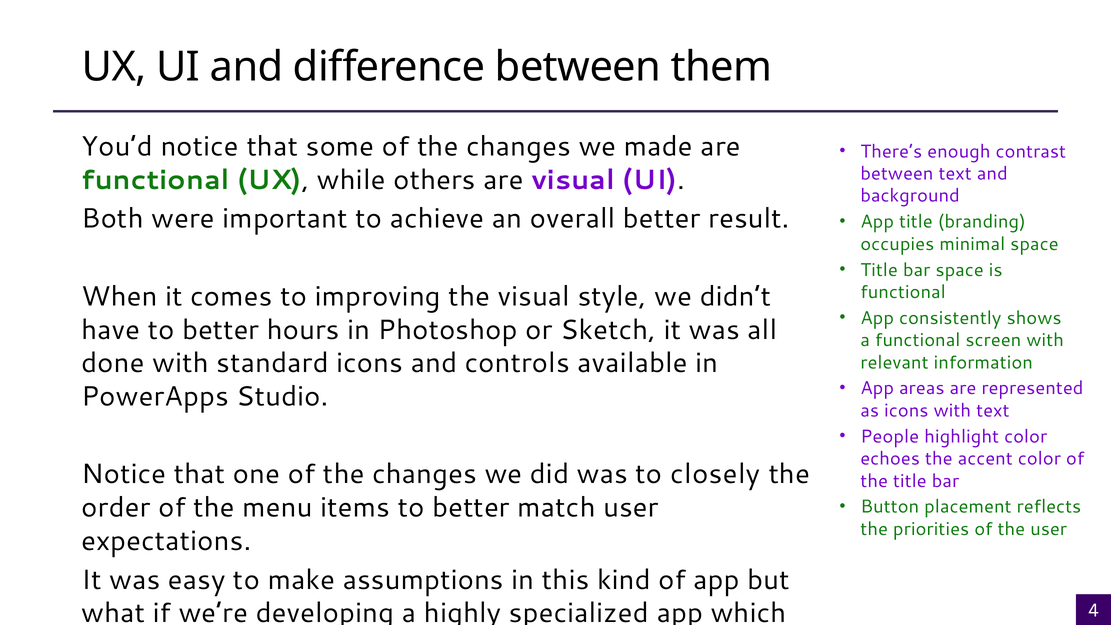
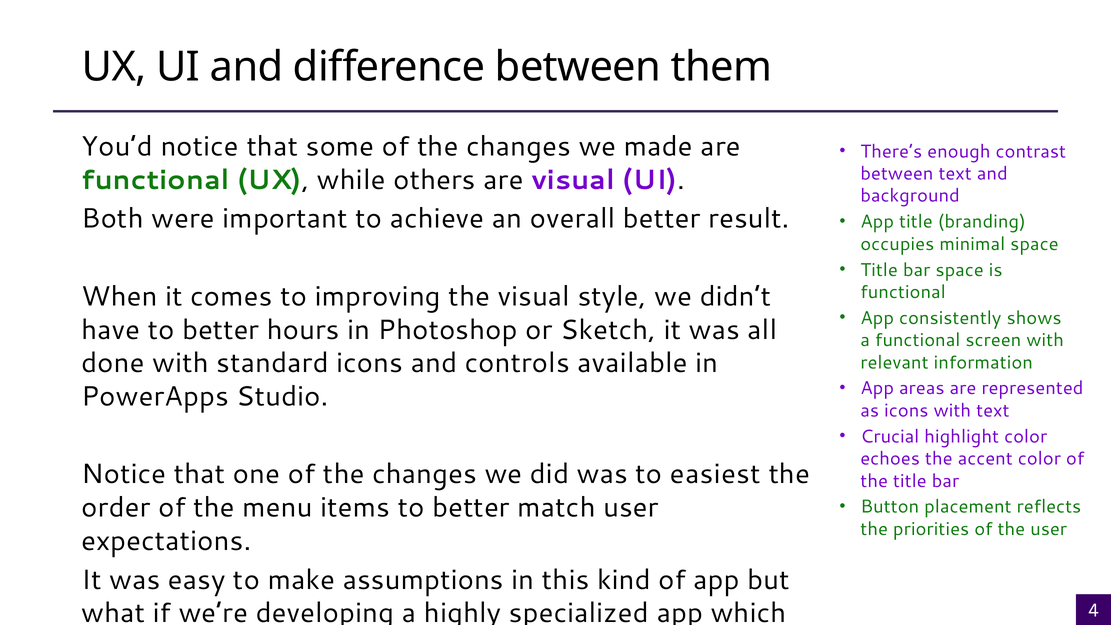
People: People -> Crucial
closely: closely -> easiest
